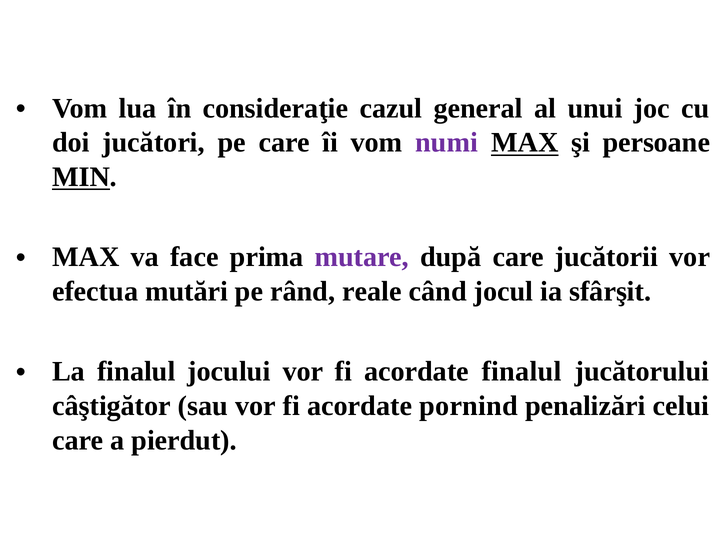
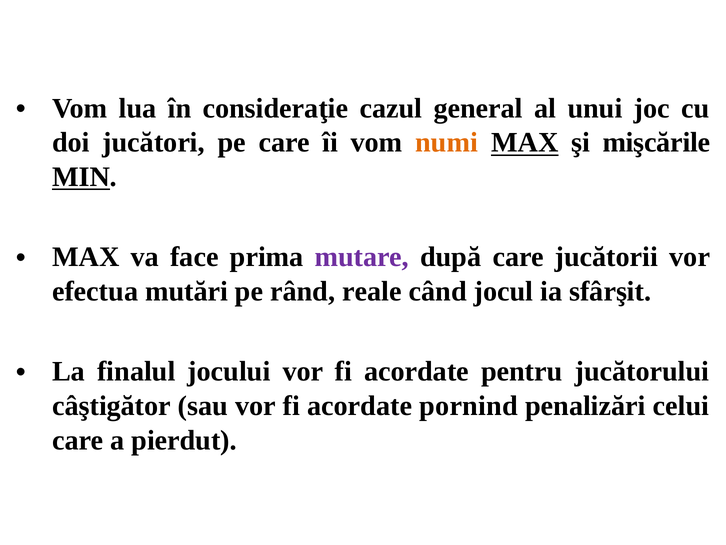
numi colour: purple -> orange
persoane: persoane -> mişcările
acordate finalul: finalul -> pentru
